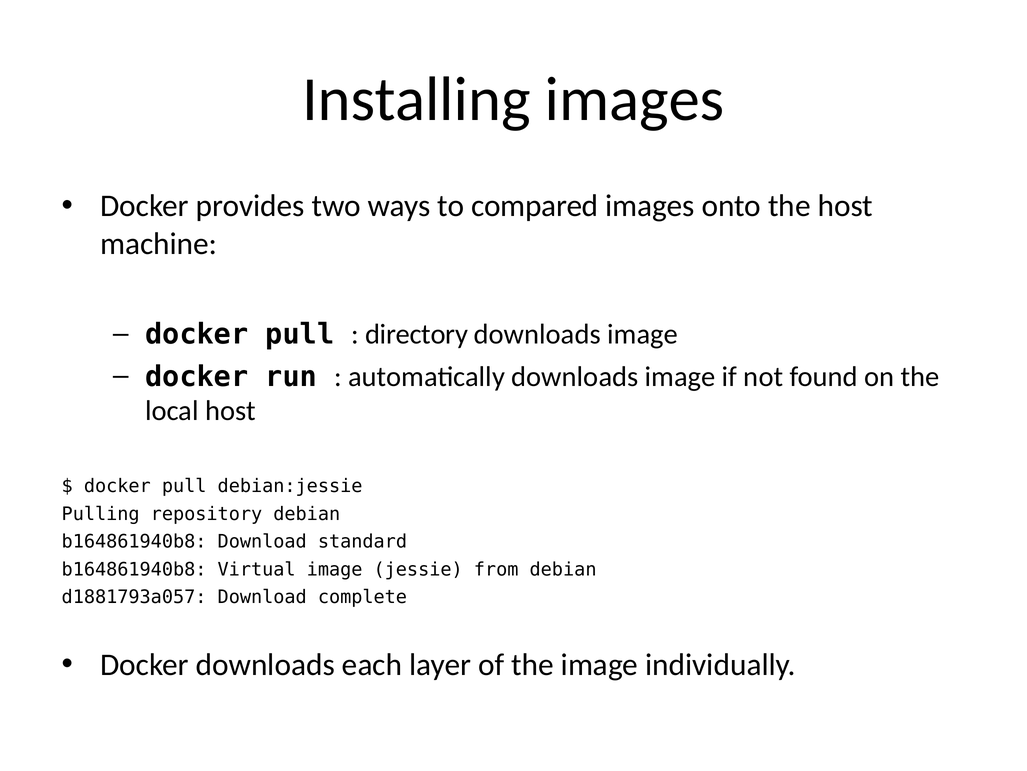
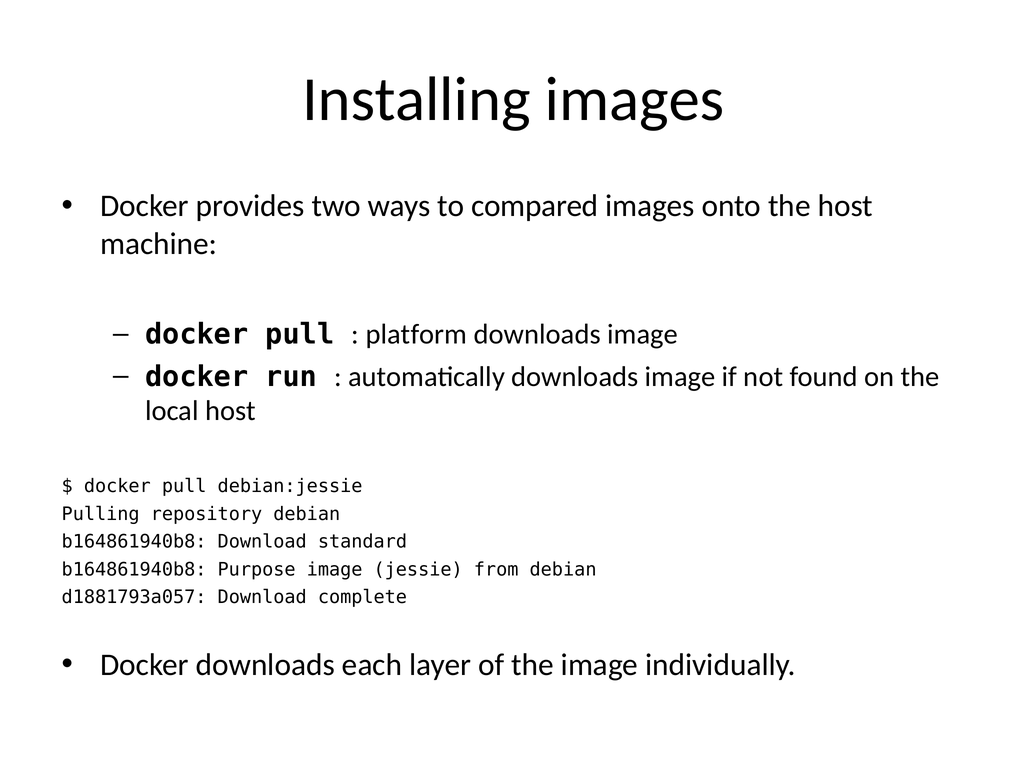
directory: directory -> platform
Virtual: Virtual -> Purpose
